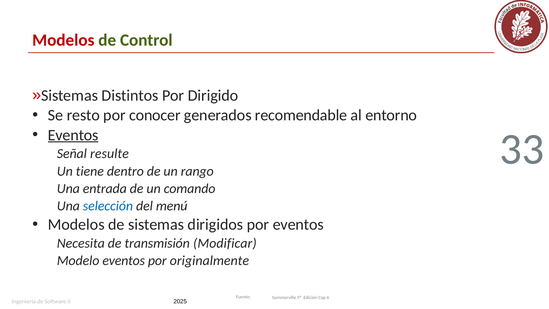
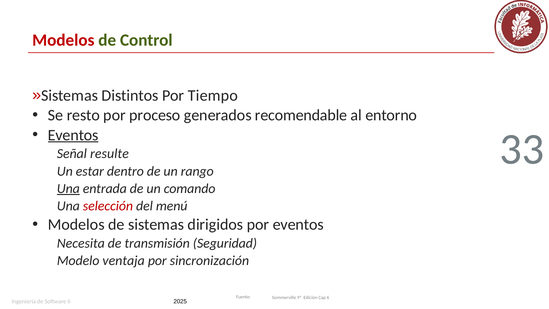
Dirigido: Dirigido -> Tiempo
conocer: conocer -> proceso
tiene: tiene -> estar
Una at (68, 189) underline: none -> present
selección colour: blue -> red
Modificar: Modificar -> Seguridad
Modelo eventos: eventos -> ventaja
originalmente: originalmente -> sincronización
